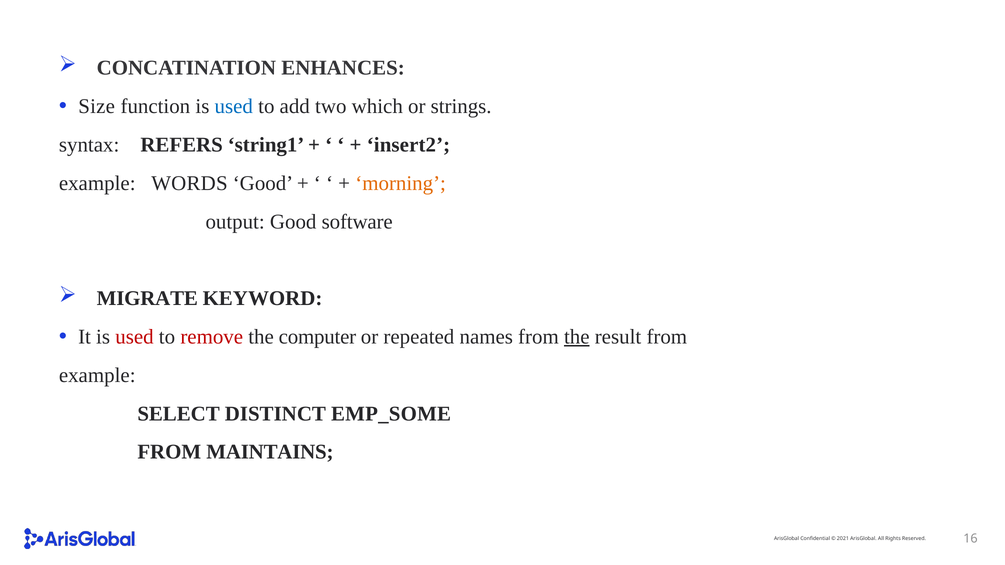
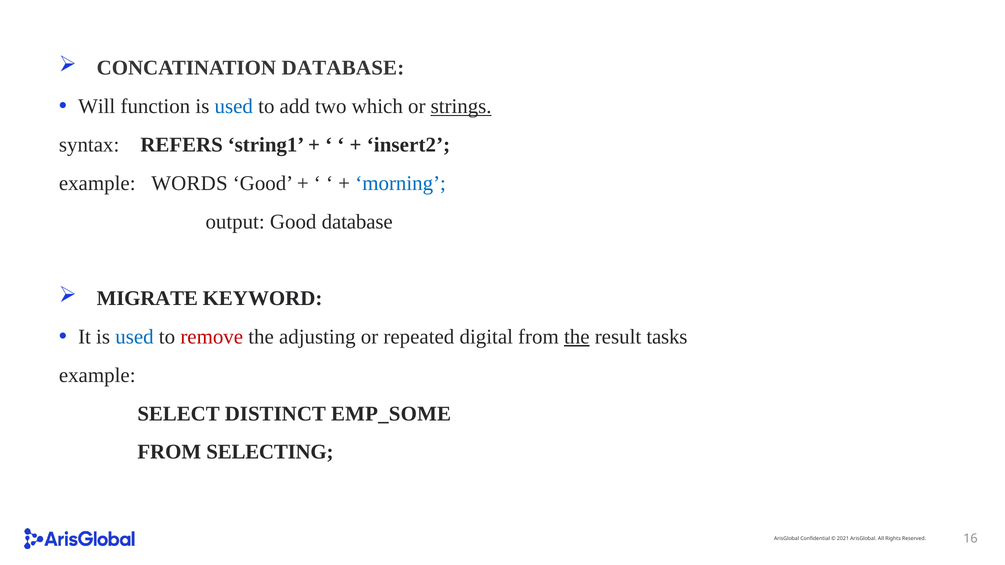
CONCATINATION ENHANCES: ENHANCES -> DATABASE
Size: Size -> Will
strings underline: none -> present
morning colour: orange -> blue
Good software: software -> database
used at (134, 337) colour: red -> blue
computer: computer -> adjusting
names: names -> digital
result from: from -> tasks
MAINTAINS: MAINTAINS -> SELECTING
